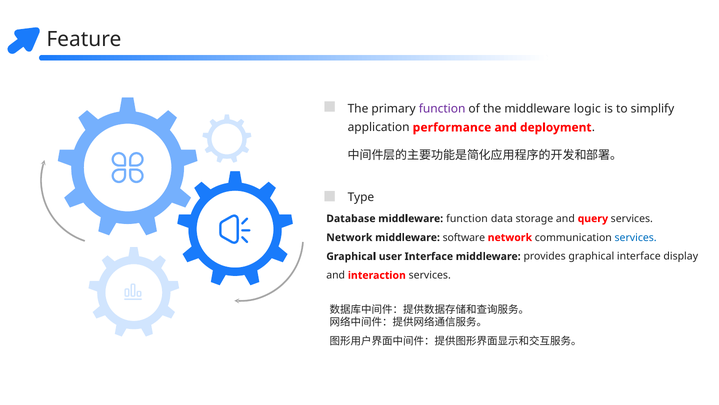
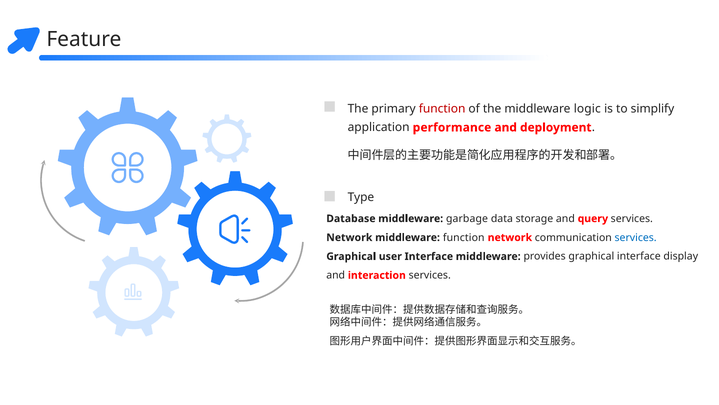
function at (442, 109) colour: purple -> red
middleware function: function -> garbage
middleware software: software -> function
